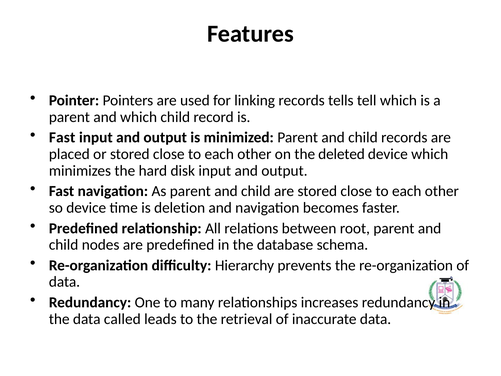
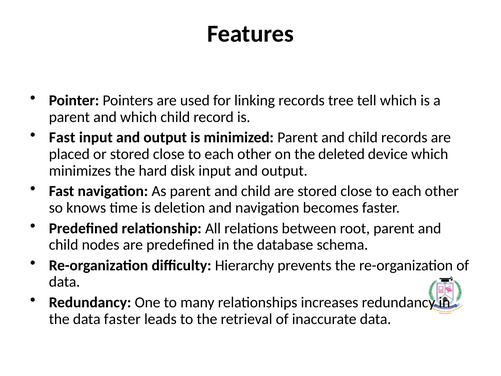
tells: tells -> tree
so device: device -> knows
data called: called -> faster
